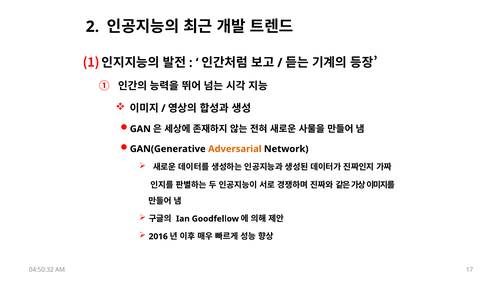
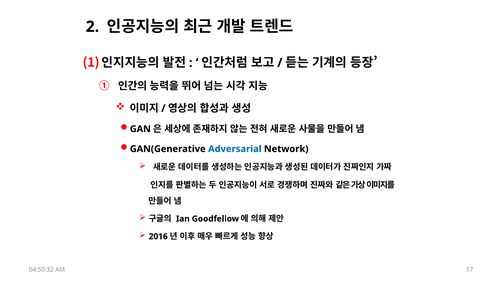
Adversarial colour: orange -> blue
